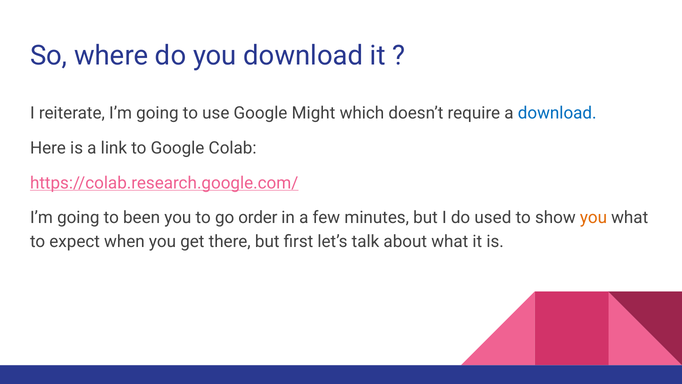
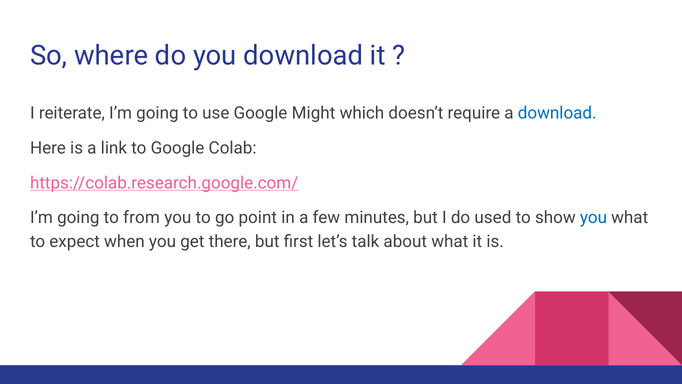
been: been -> from
order: order -> point
you at (593, 218) colour: orange -> blue
